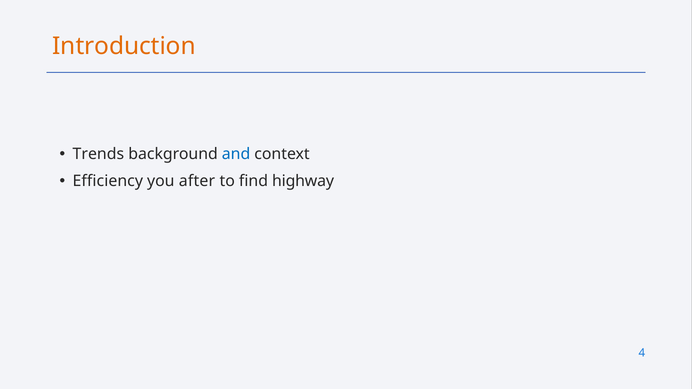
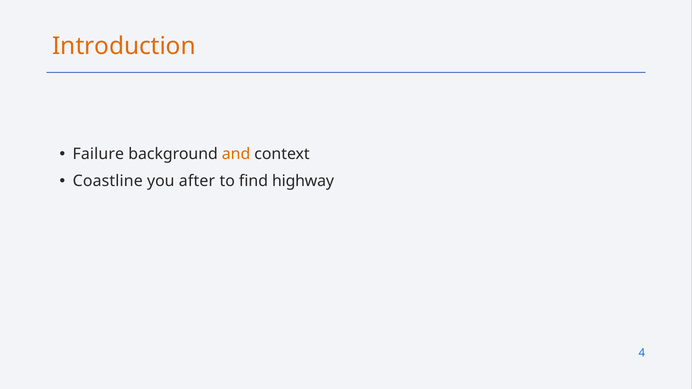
Trends: Trends -> Failure
and colour: blue -> orange
Efficiency: Efficiency -> Coastline
